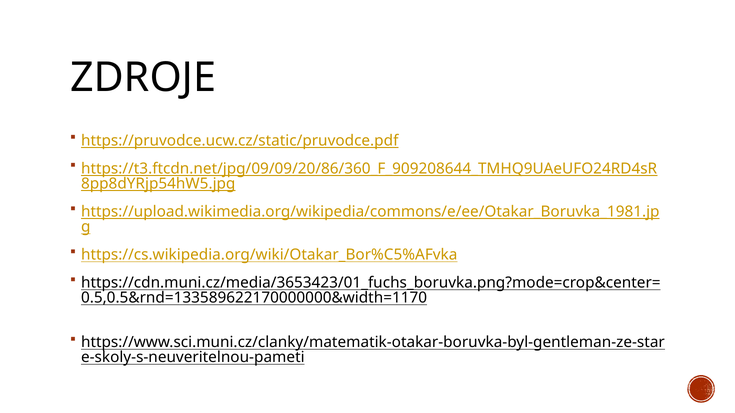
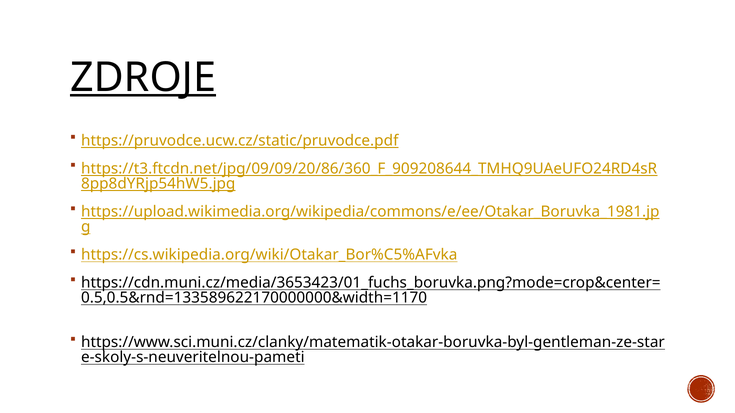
ZDROJE underline: none -> present
